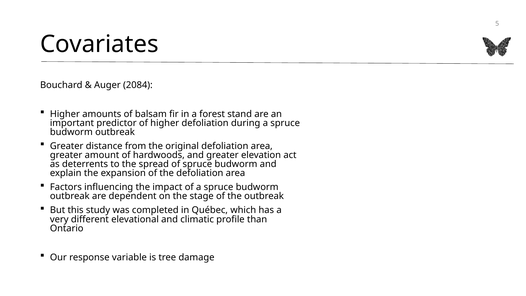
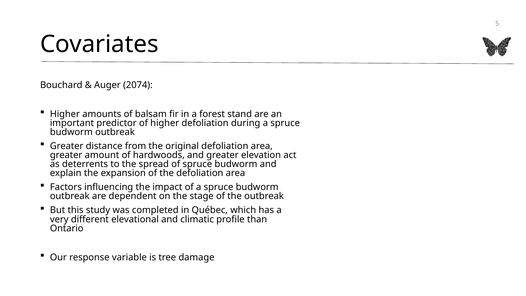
2084: 2084 -> 2074
